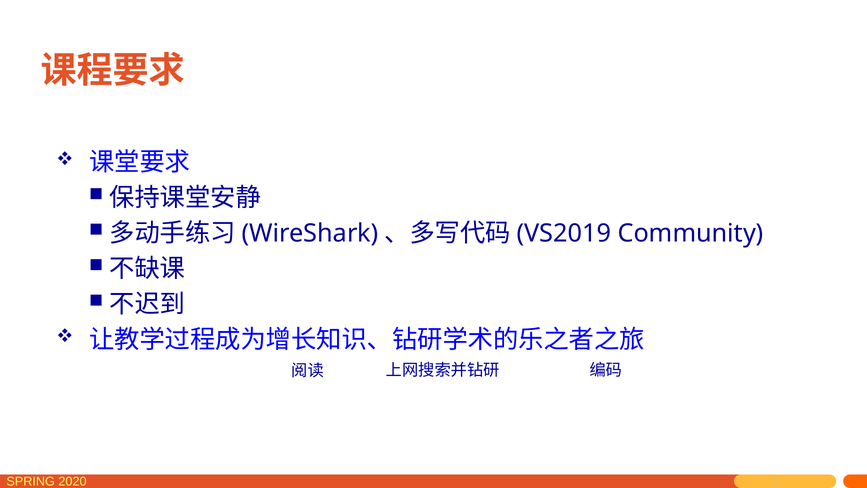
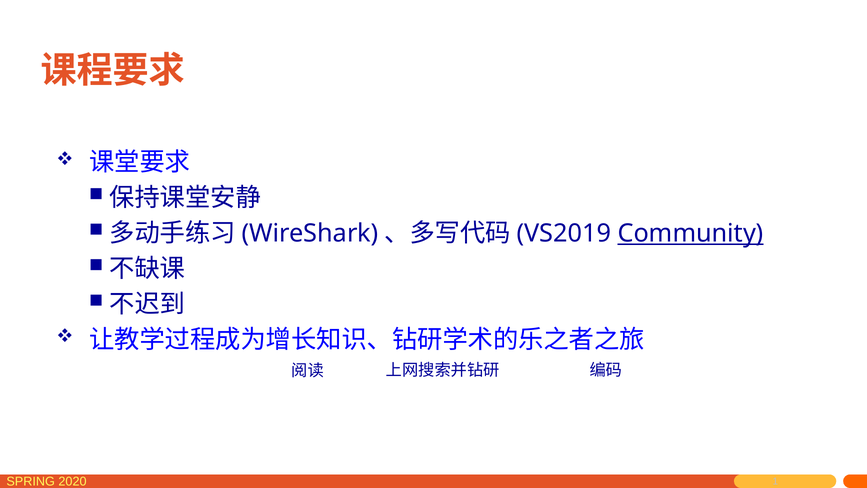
Community underline: none -> present
